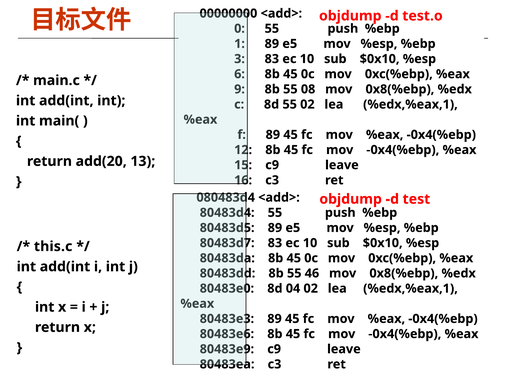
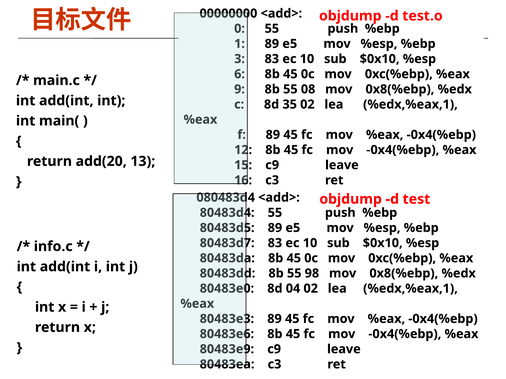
8d 55: 55 -> 35
this.c: this.c -> info.c
46: 46 -> 98
